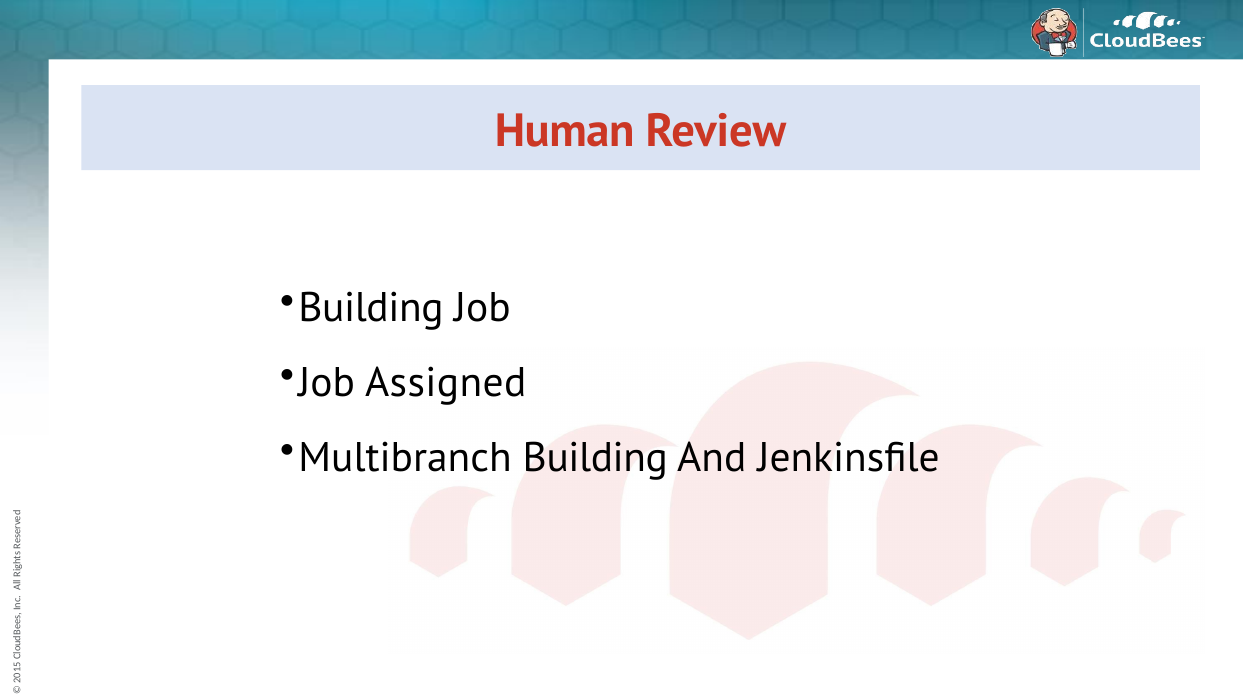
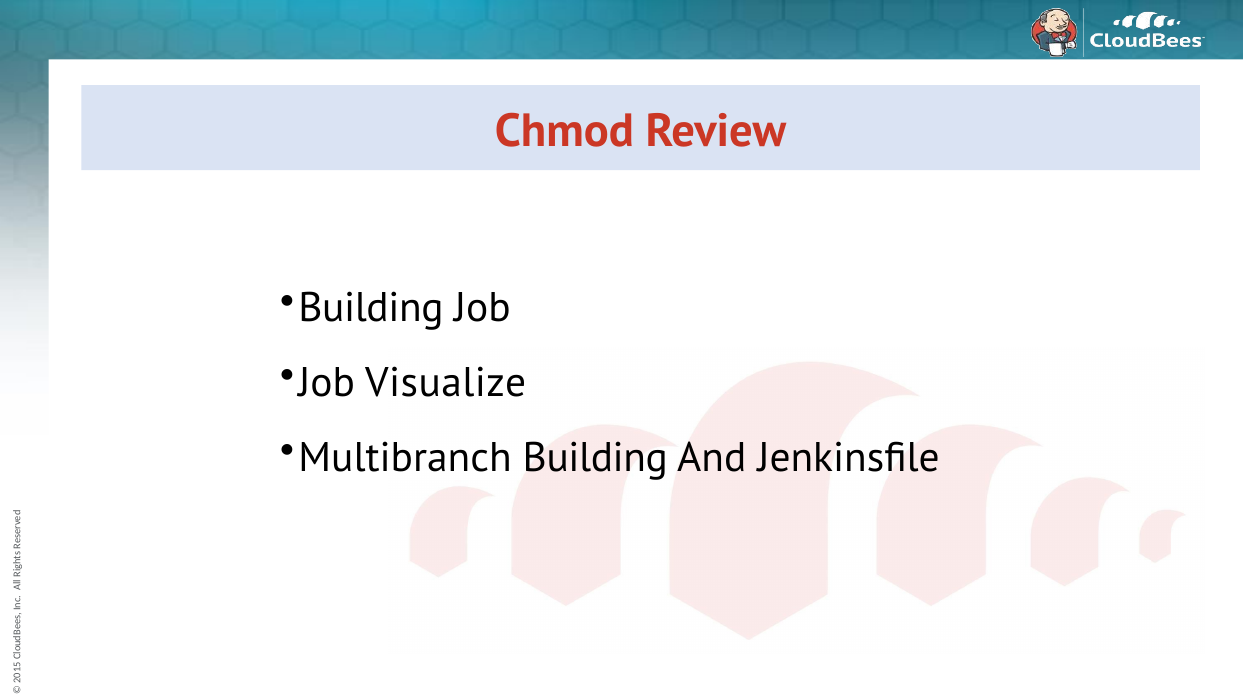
Human: Human -> Chmod
Assigned: Assigned -> Visualize
